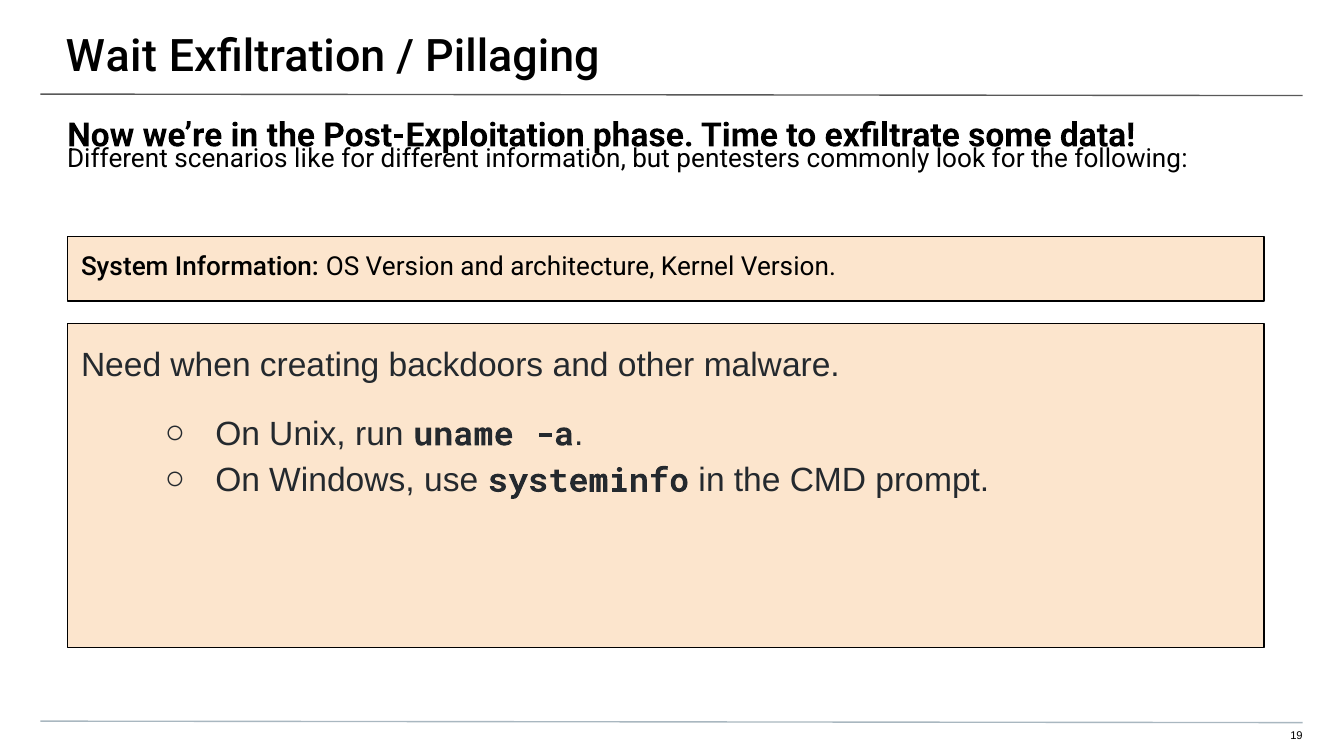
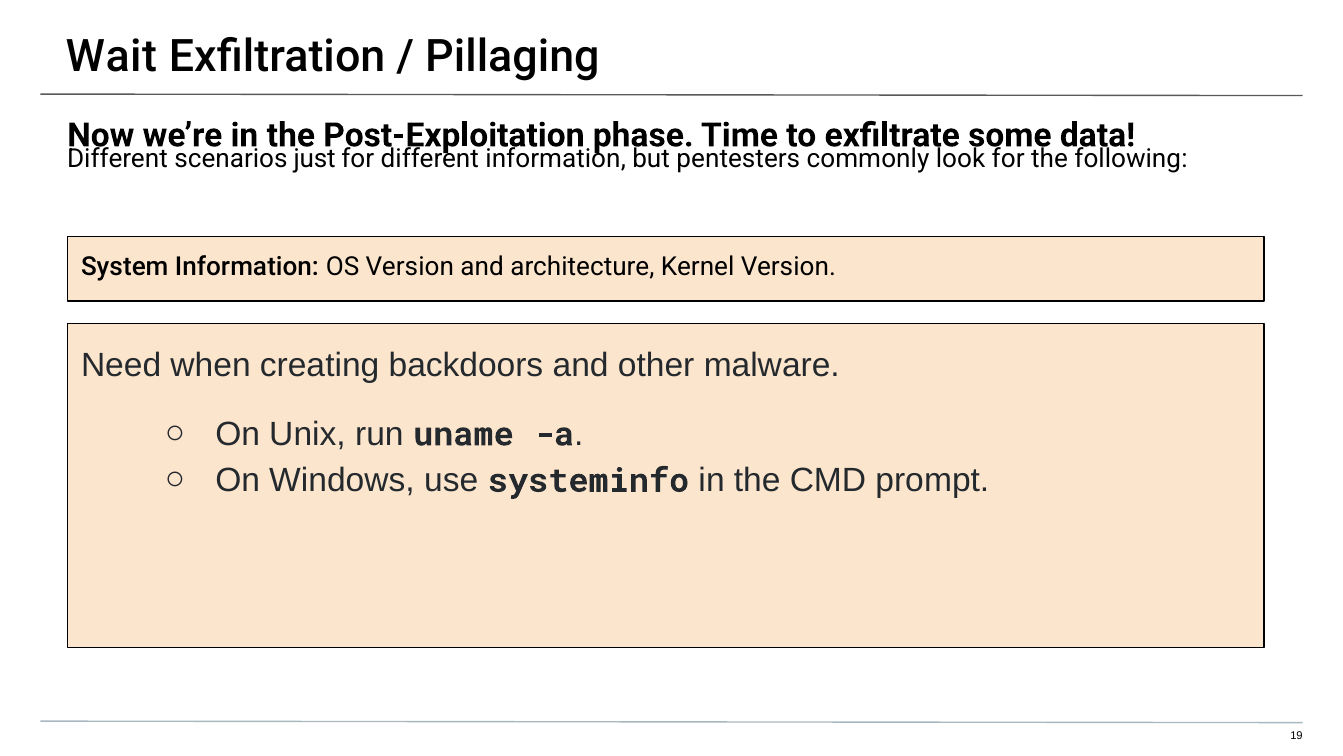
like: like -> just
